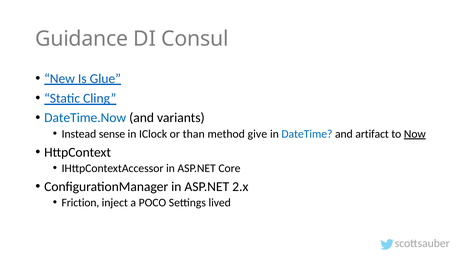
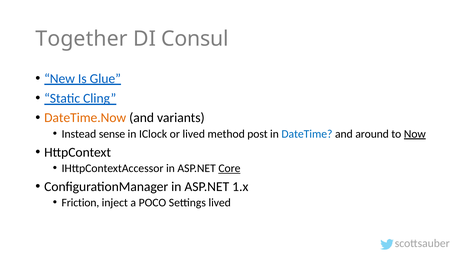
Guidance: Guidance -> Together
DateTime.Now colour: blue -> orange
or than: than -> lived
give: give -> post
artifact: artifact -> around
Core underline: none -> present
2.x: 2.x -> 1.x
